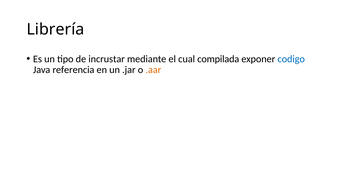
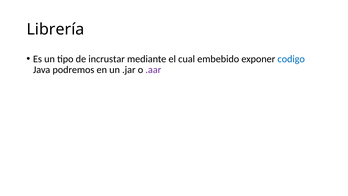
compilada: compilada -> embebido
referencia: referencia -> podremos
.aar colour: orange -> purple
